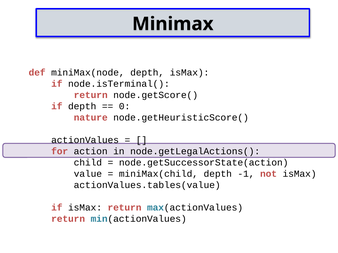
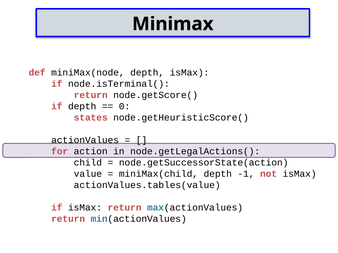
nature: nature -> states
